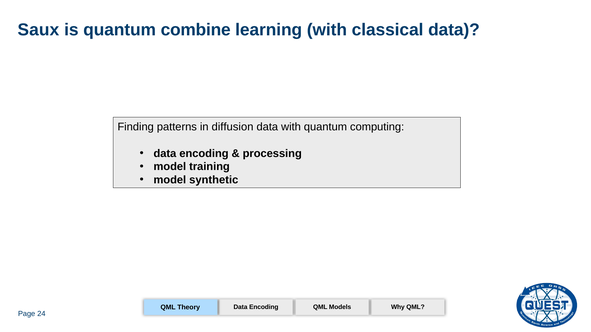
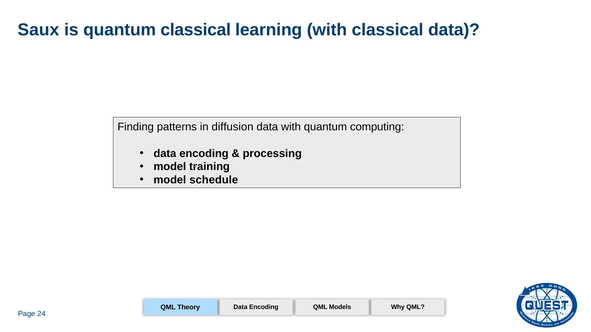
quantum combine: combine -> classical
synthetic: synthetic -> schedule
